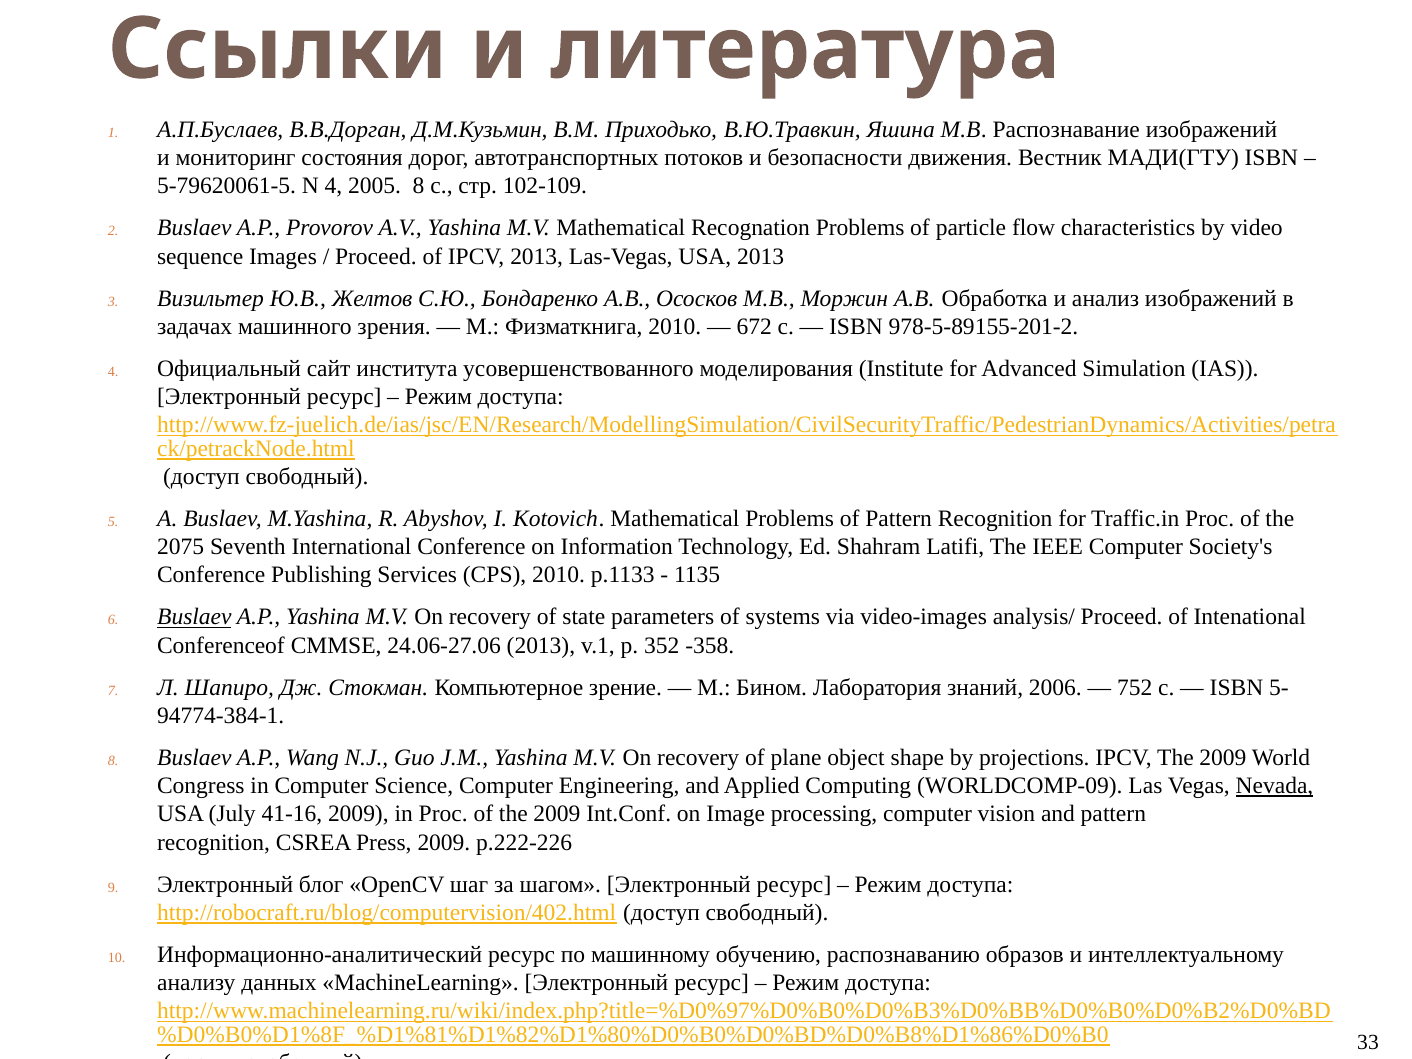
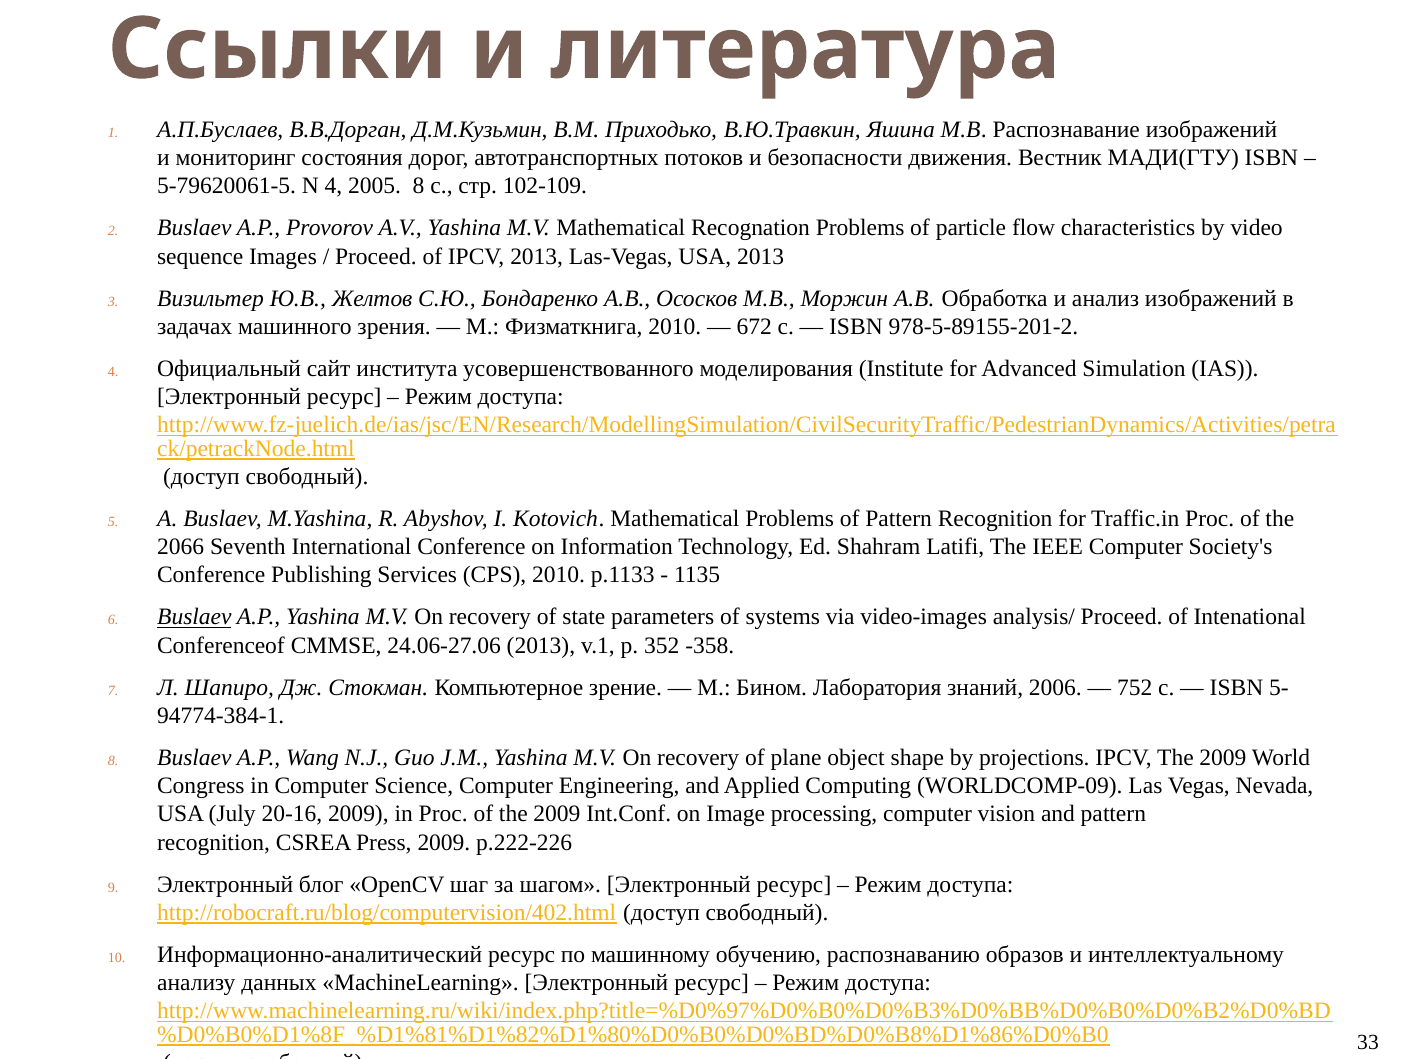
2075: 2075 -> 2066
Nevada underline: present -> none
41-16: 41-16 -> 20-16
